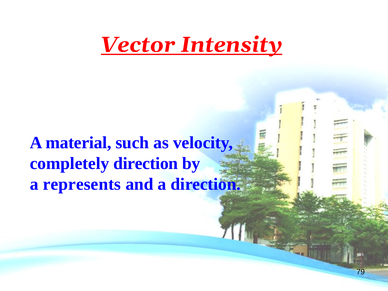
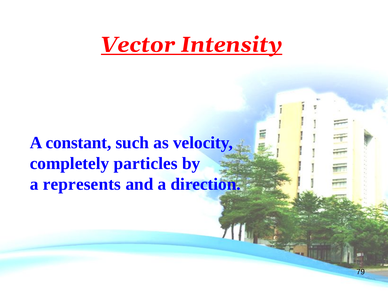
material: material -> constant
completely direction: direction -> particles
